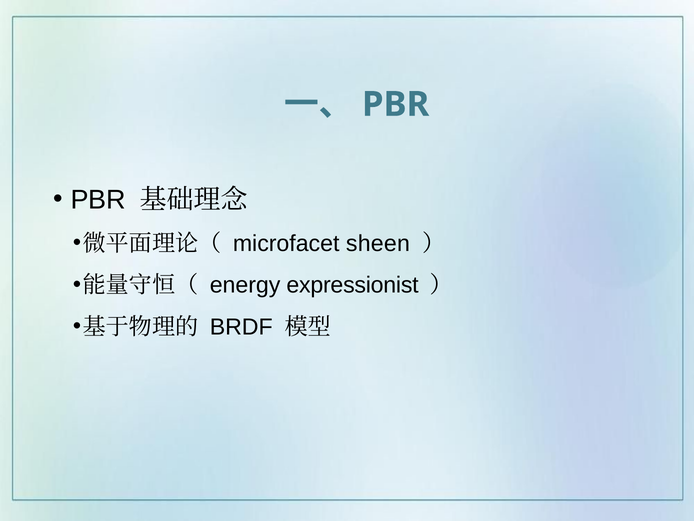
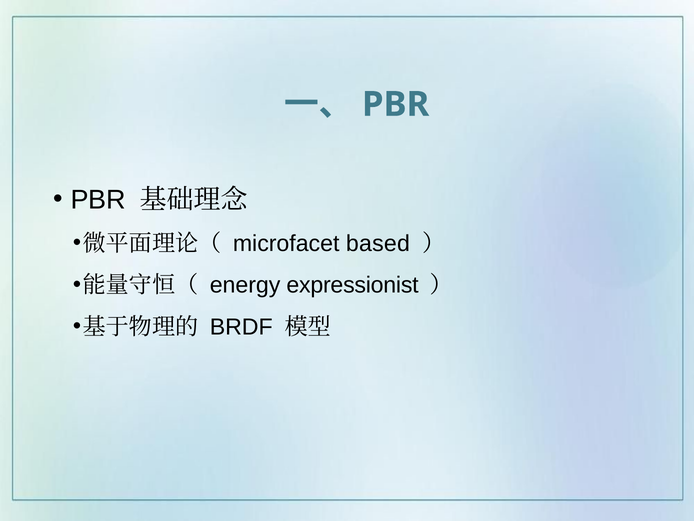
sheen: sheen -> based
